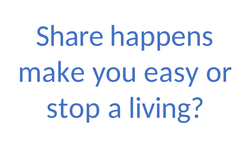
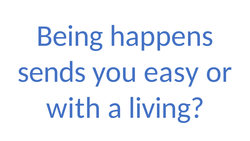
Share: Share -> Being
make: make -> sends
stop: stop -> with
